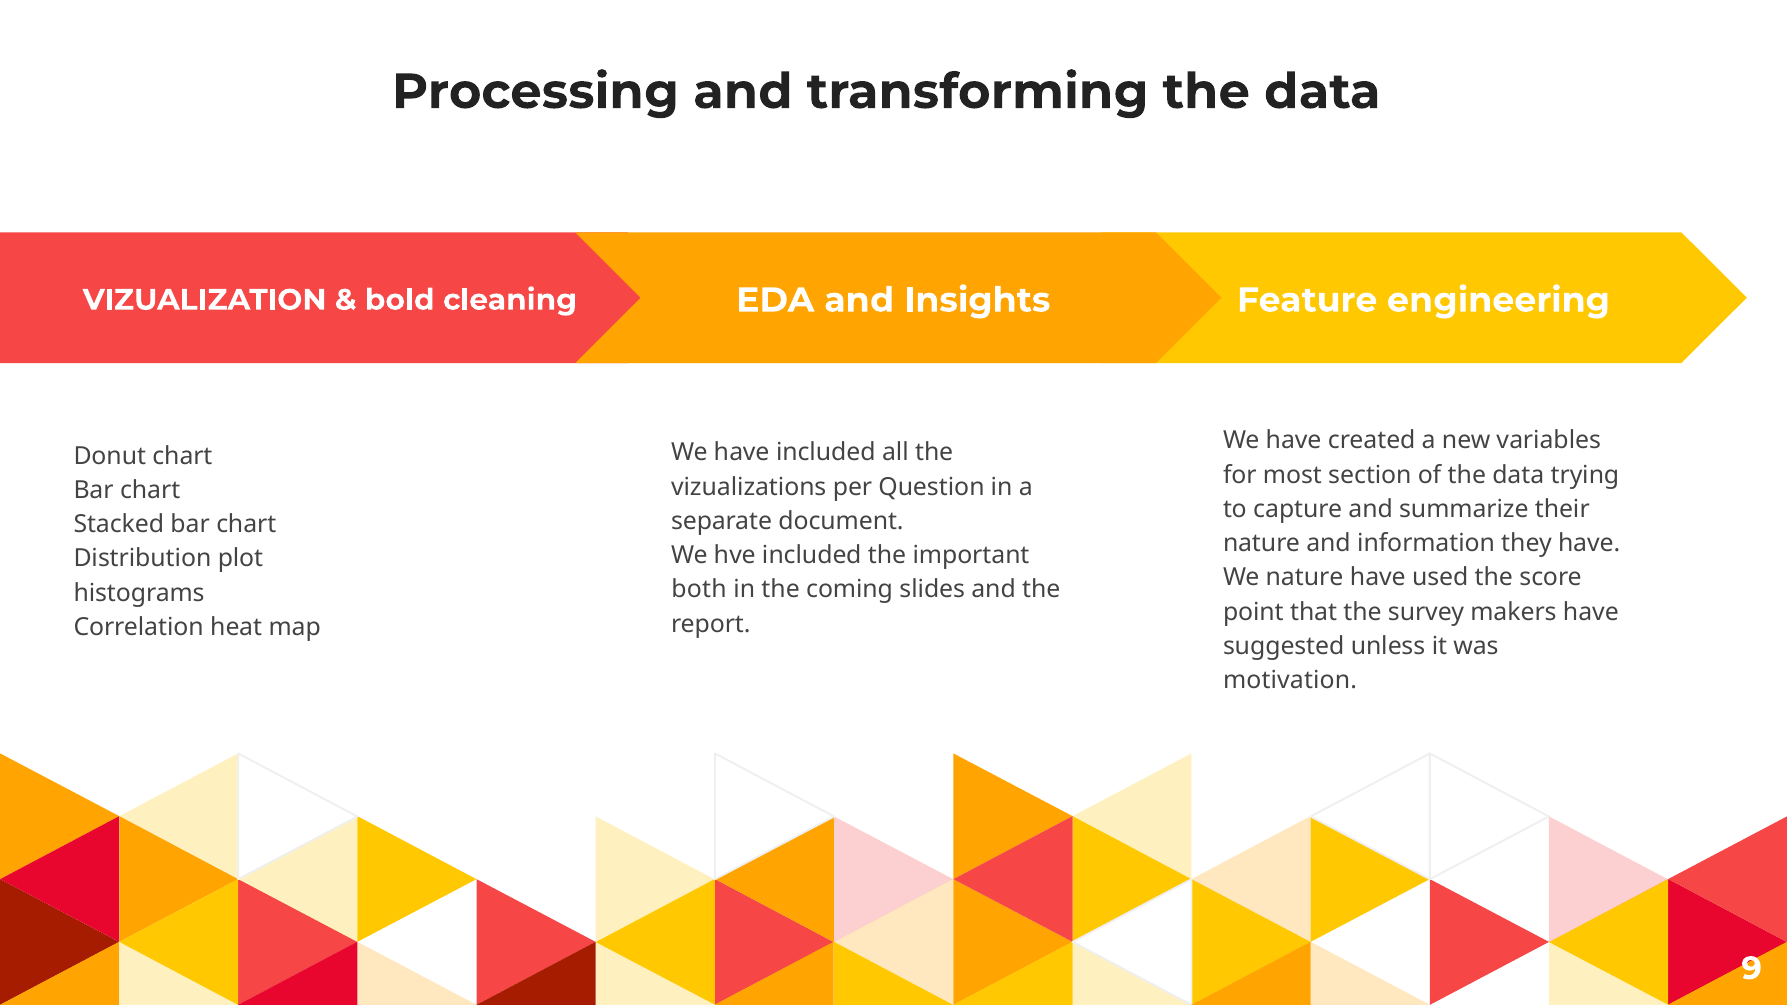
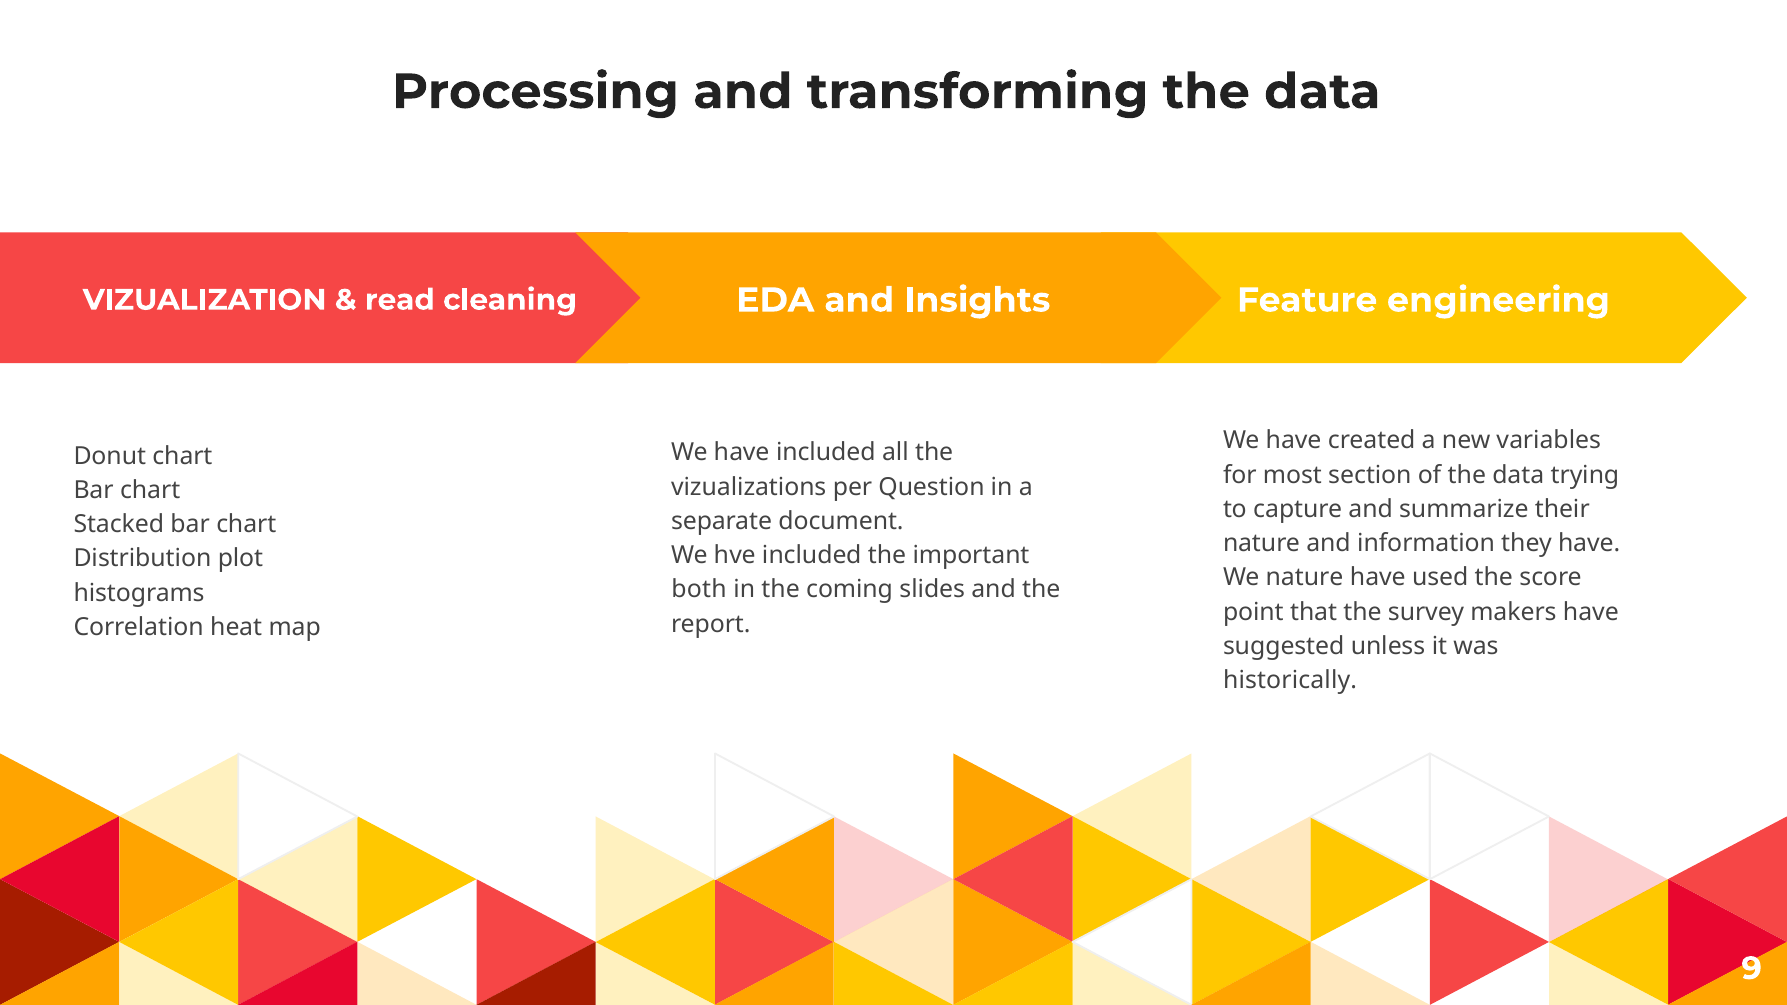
bold: bold -> read
motivation: motivation -> historically
